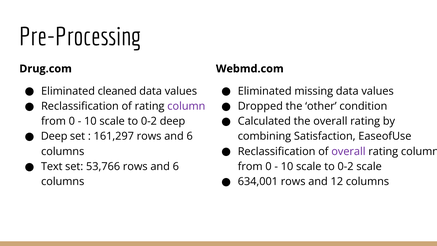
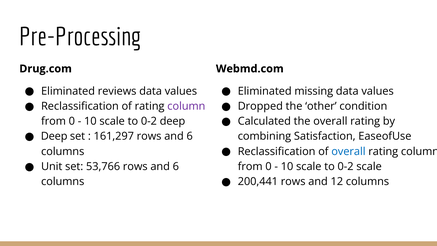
cleaned: cleaned -> reviews
overall at (348, 151) colour: purple -> blue
Text: Text -> Unit
634,001: 634,001 -> 200,441
